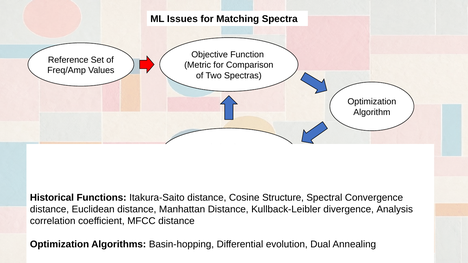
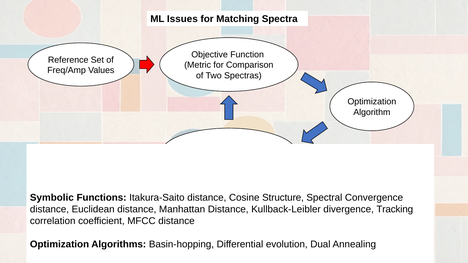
Historical: Historical -> Symbolic
Analysis: Analysis -> Tracking
